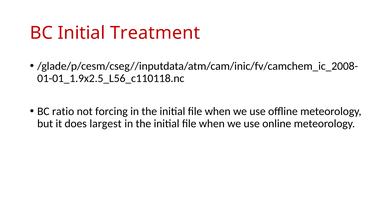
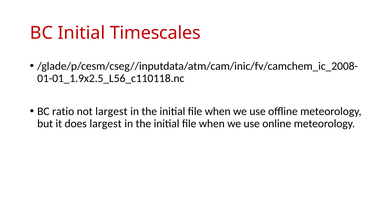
Treatment: Treatment -> Timescales
not forcing: forcing -> largest
